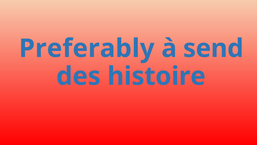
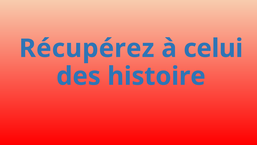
Preferably: Preferably -> Récupérez
send: send -> celui
